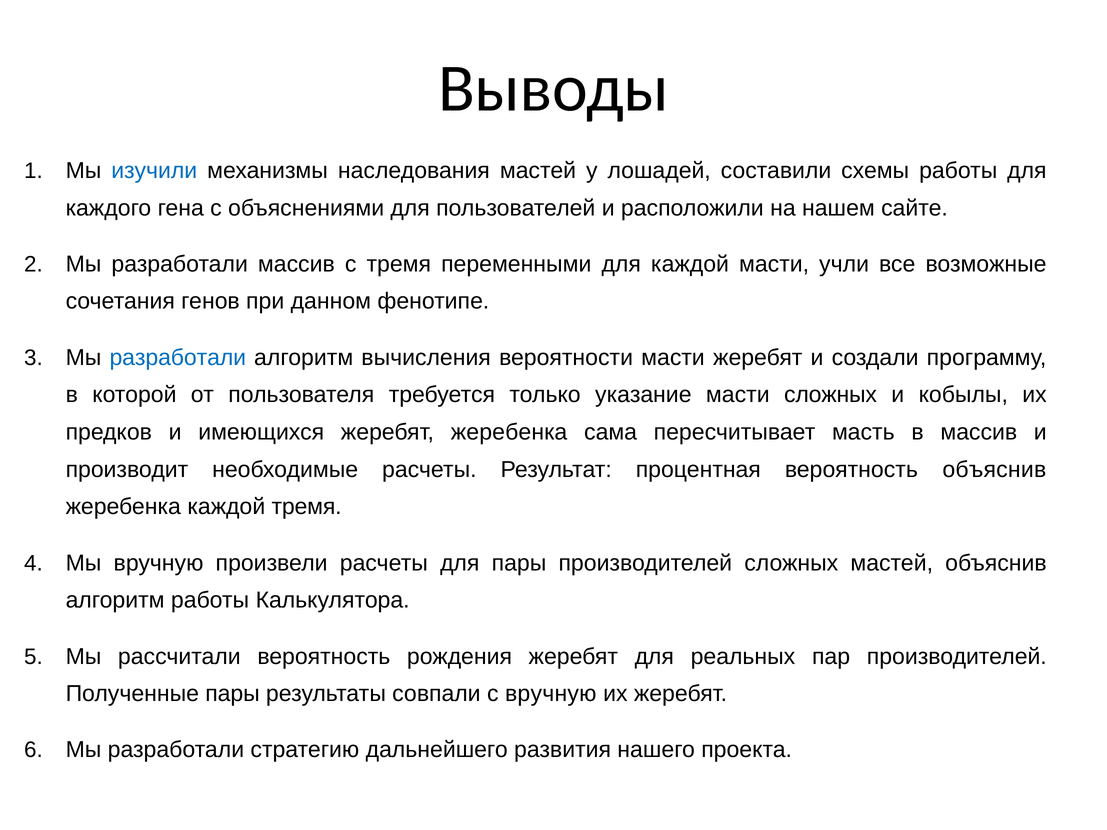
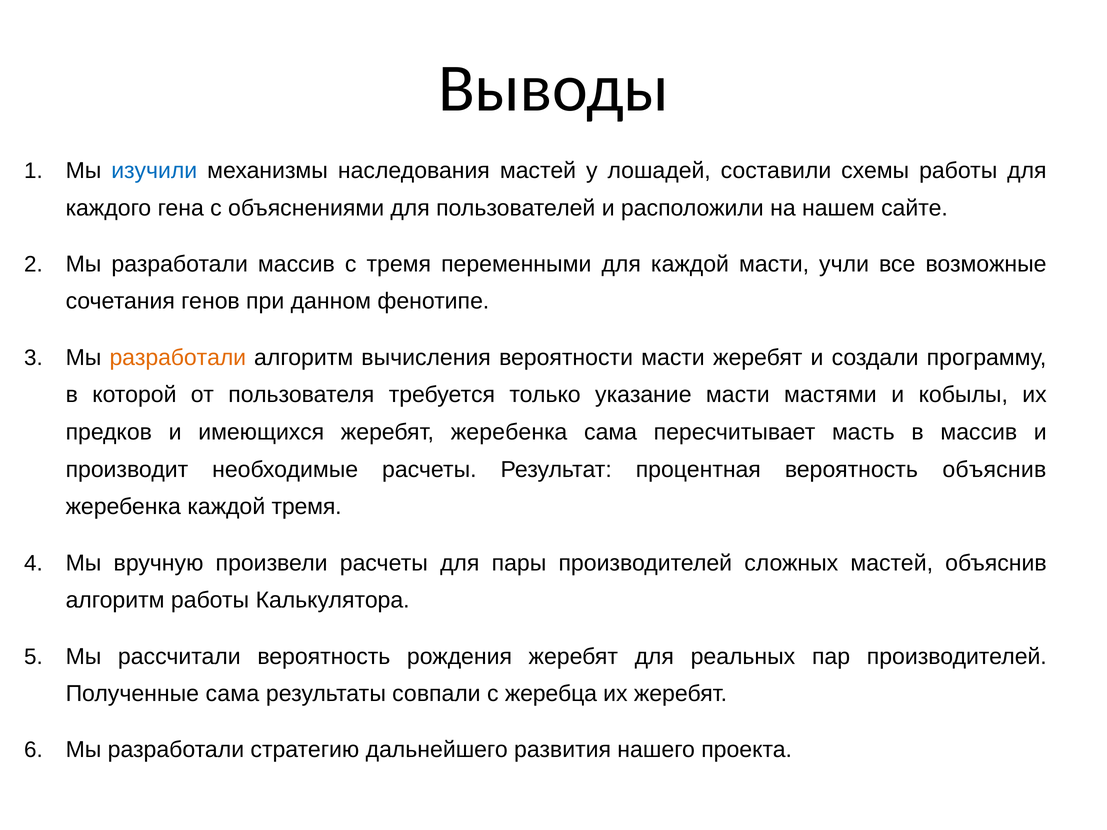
разработали at (178, 358) colour: blue -> orange
масти сложных: сложных -> мастями
Полученные пары: пары -> сама
с вручную: вручную -> жеребца
